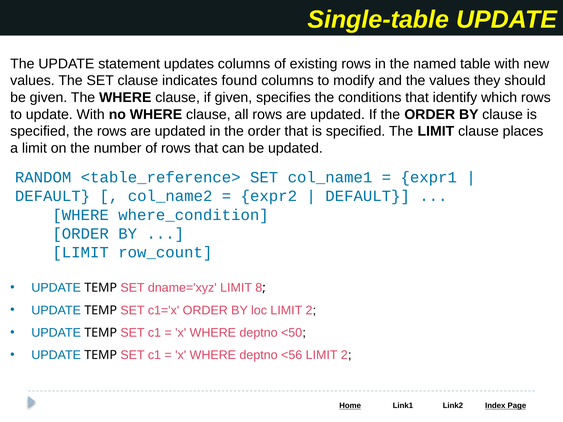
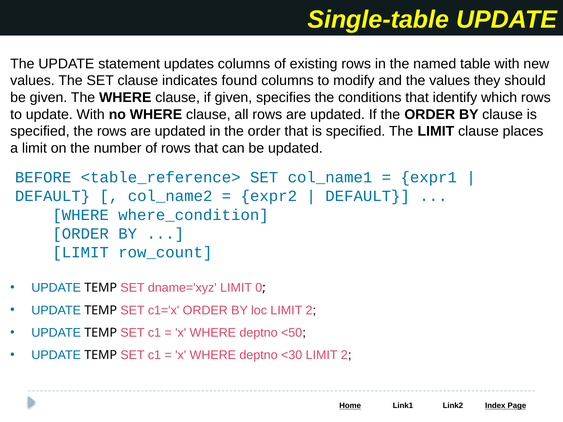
RANDOM: RANDOM -> BEFORE
8: 8 -> 0
<56: <56 -> <30
